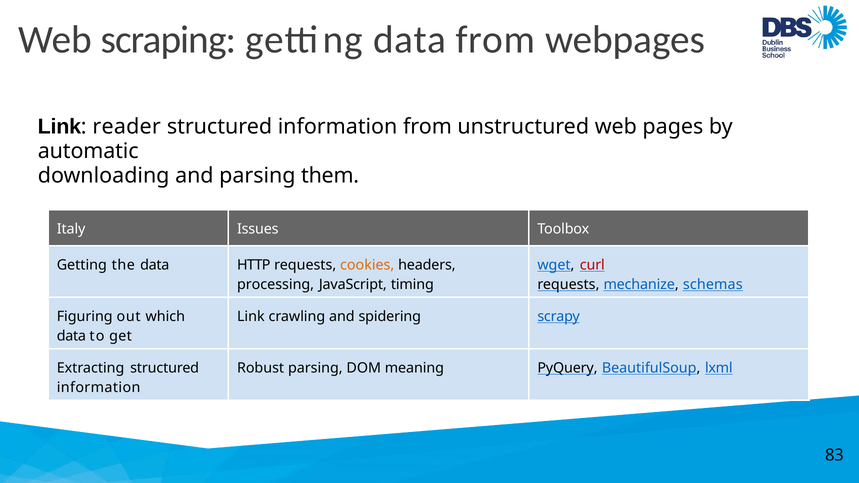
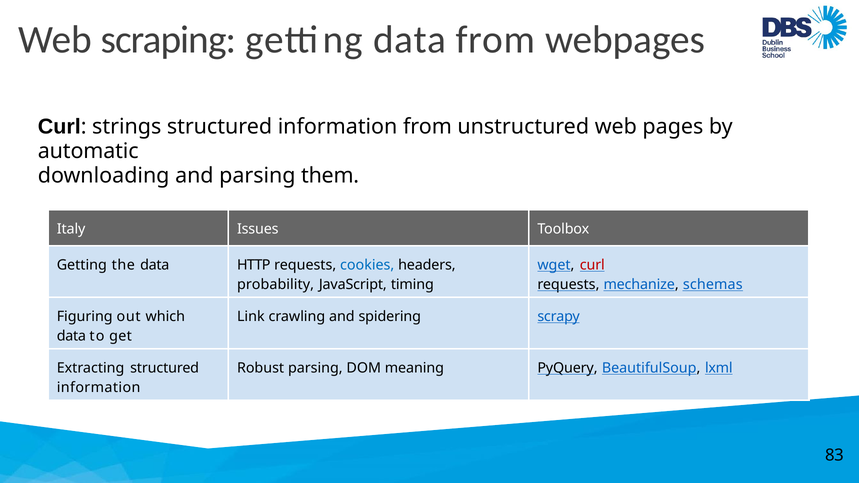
Link at (59, 127): Link -> Curl
reader: reader -> strings
cookies colour: orange -> blue
processing: processing -> probability
